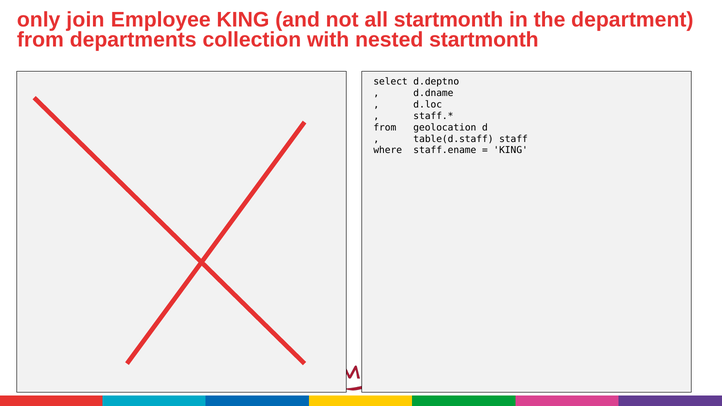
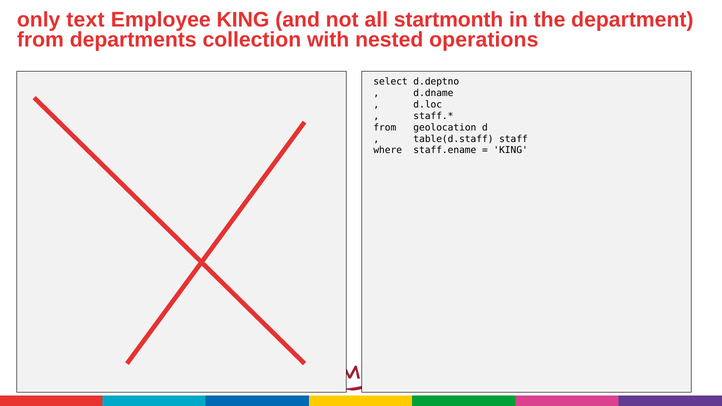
join: join -> text
nested startmonth: startmonth -> operations
